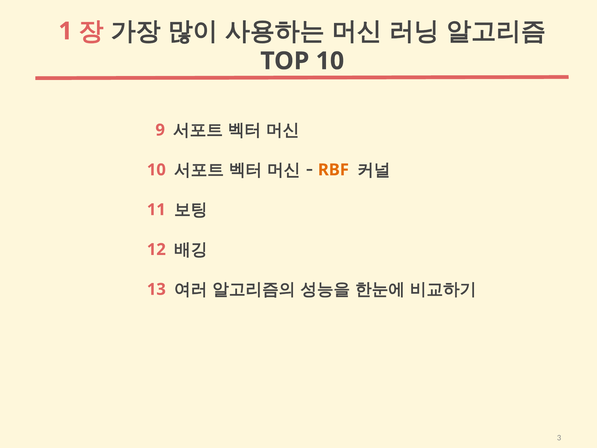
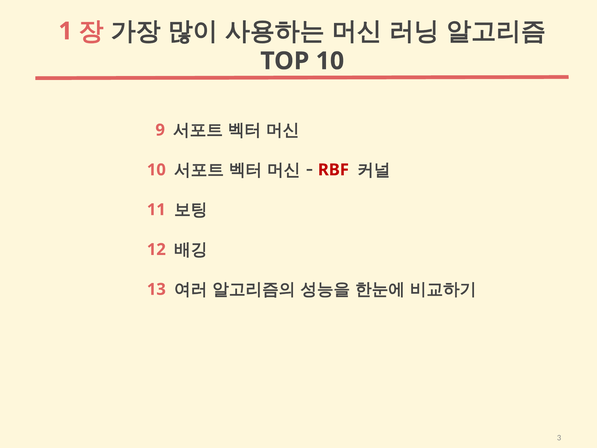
RBF colour: orange -> red
